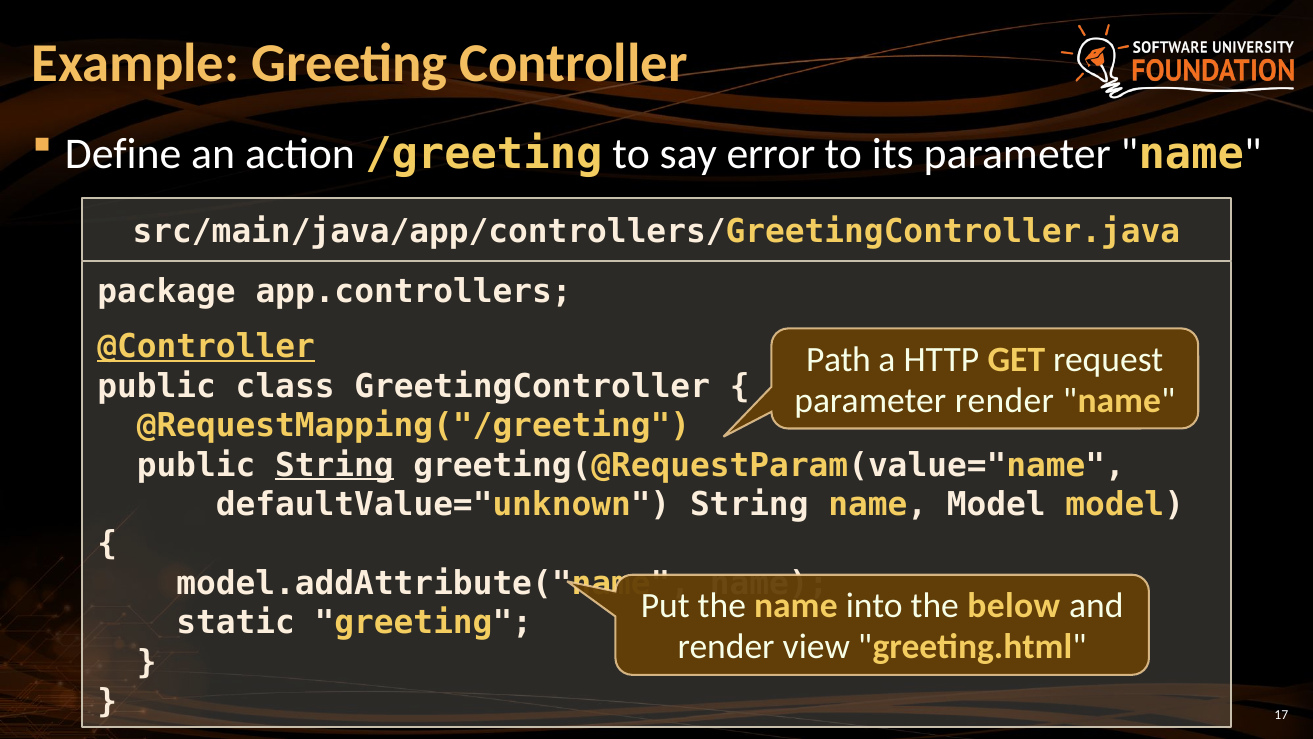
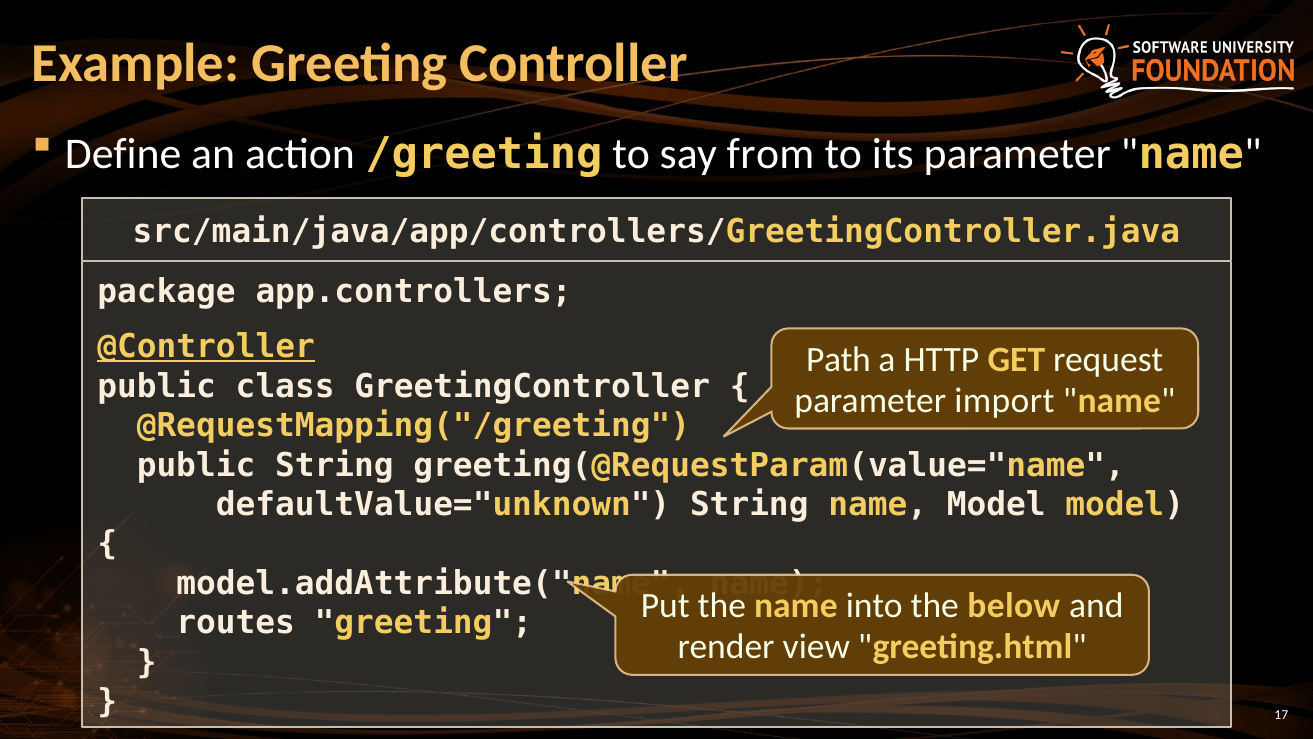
error: error -> from
parameter render: render -> import
String at (334, 465) underline: present -> none
static: static -> routes
